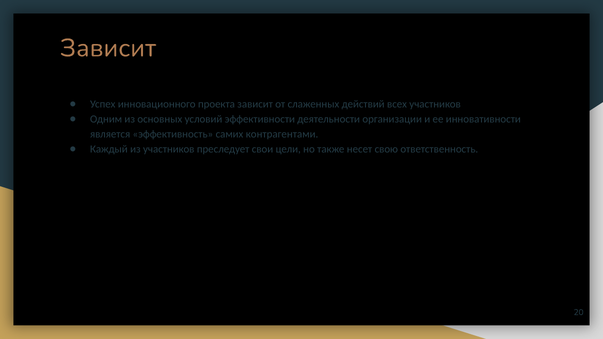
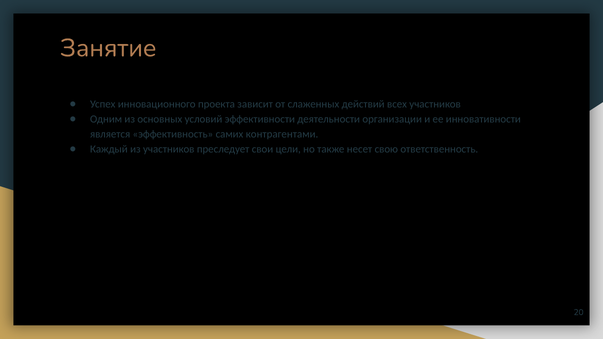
Зависит at (108, 48): Зависит -> Занятие
